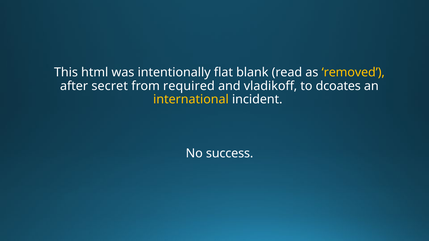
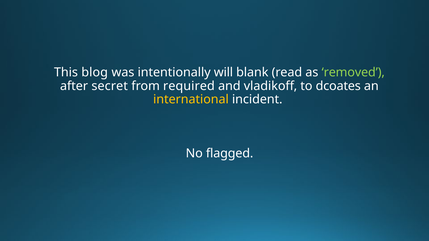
html: html -> blog
flat: flat -> will
removed colour: yellow -> light green
success: success -> flagged
